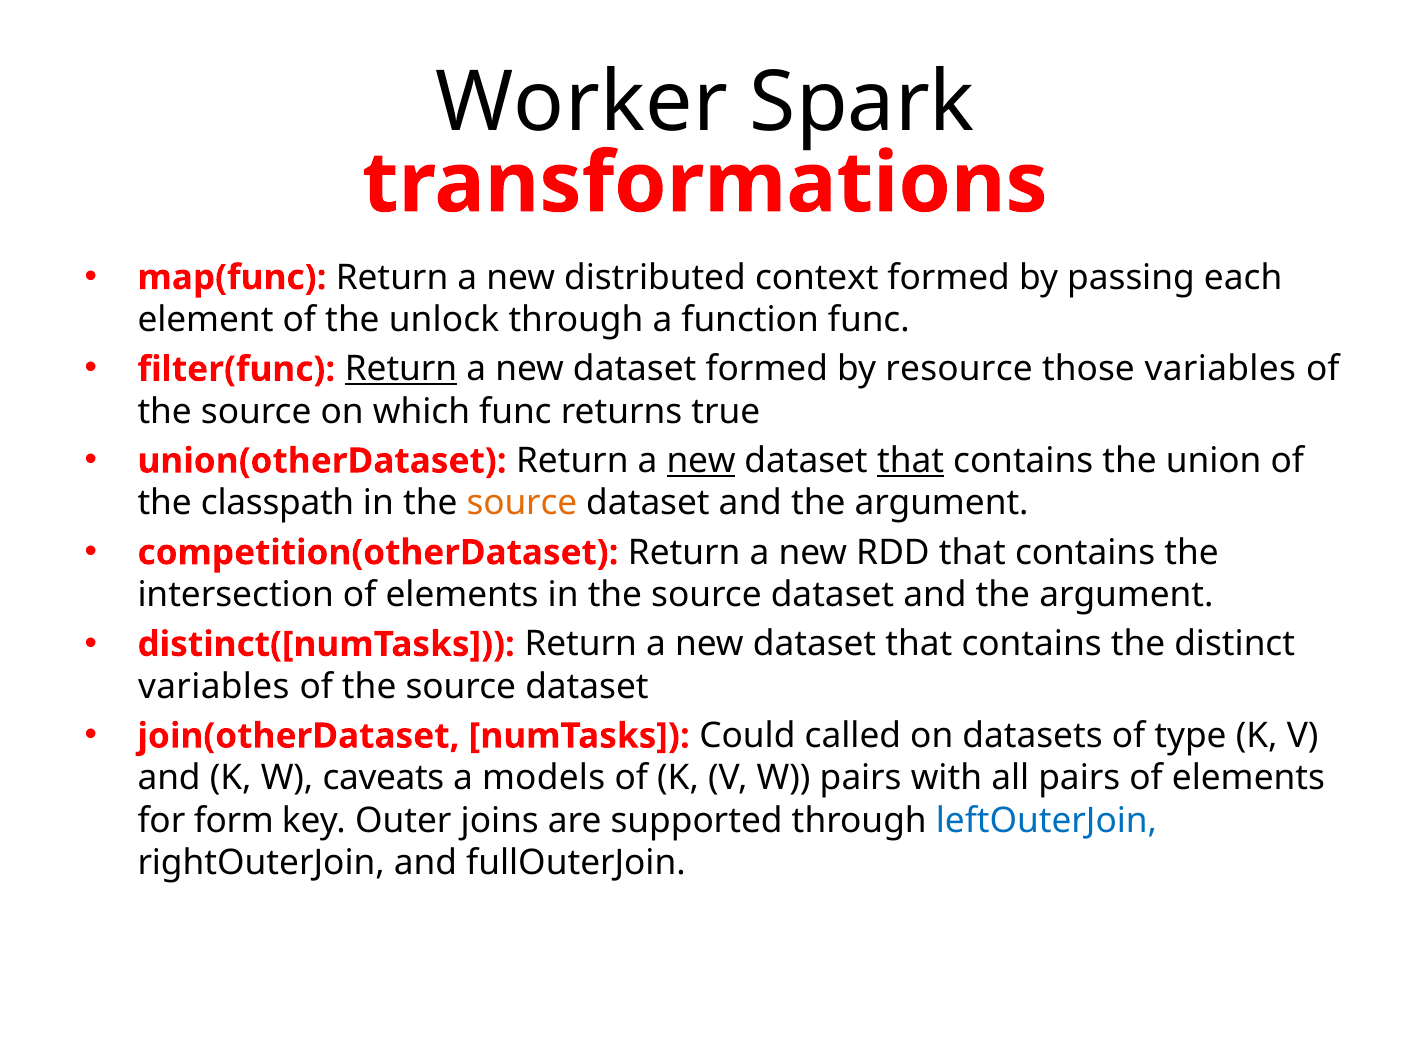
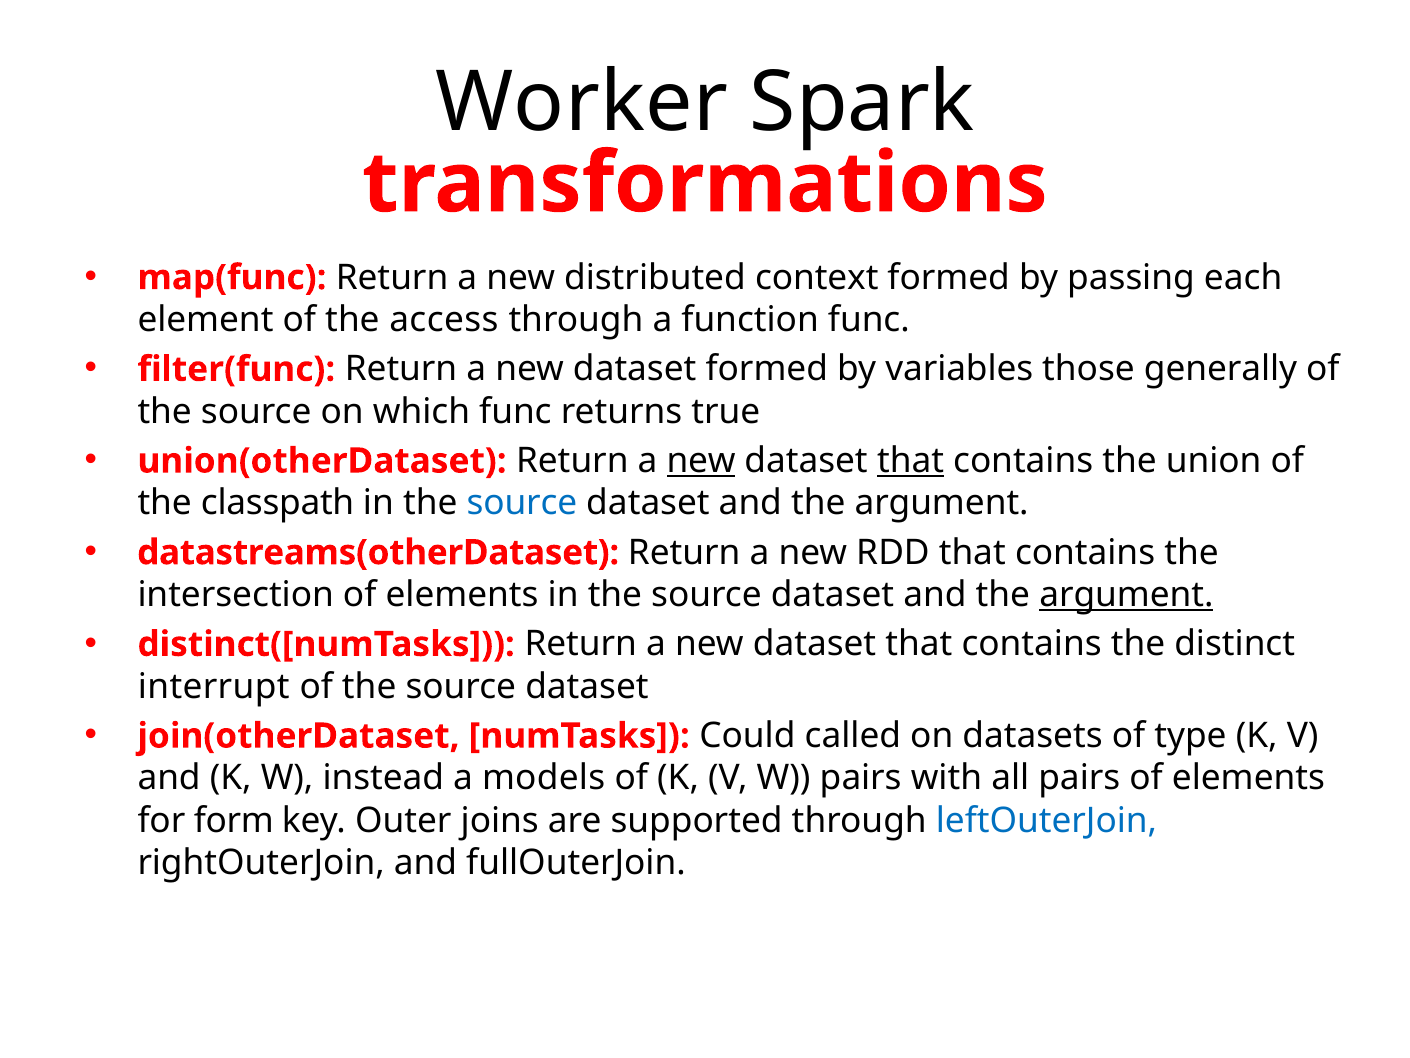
unlock: unlock -> access
Return at (401, 369) underline: present -> none
resource: resource -> variables
those variables: variables -> generally
source at (522, 503) colour: orange -> blue
competition(otherDataset: competition(otherDataset -> datastreams(otherDataset
argument at (1126, 595) underline: none -> present
variables at (214, 686): variables -> interrupt
caveats: caveats -> instead
